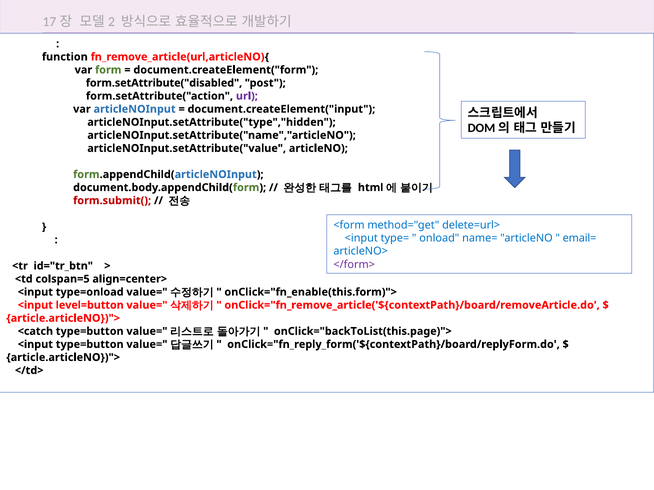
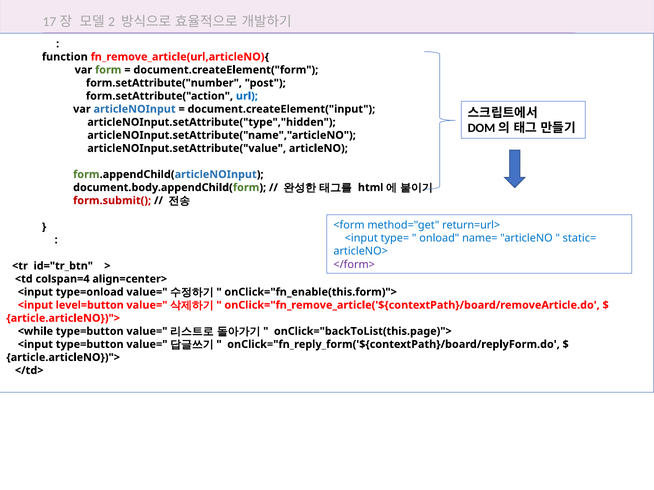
form.setAttribute("disabled: form.setAttribute("disabled -> form.setAttribute("number
url colour: purple -> blue
delete=url>: delete=url> -> return=url>
email=: email= -> static=
colspan=5: colspan=5 -> colspan=4
<catch: <catch -> <while
